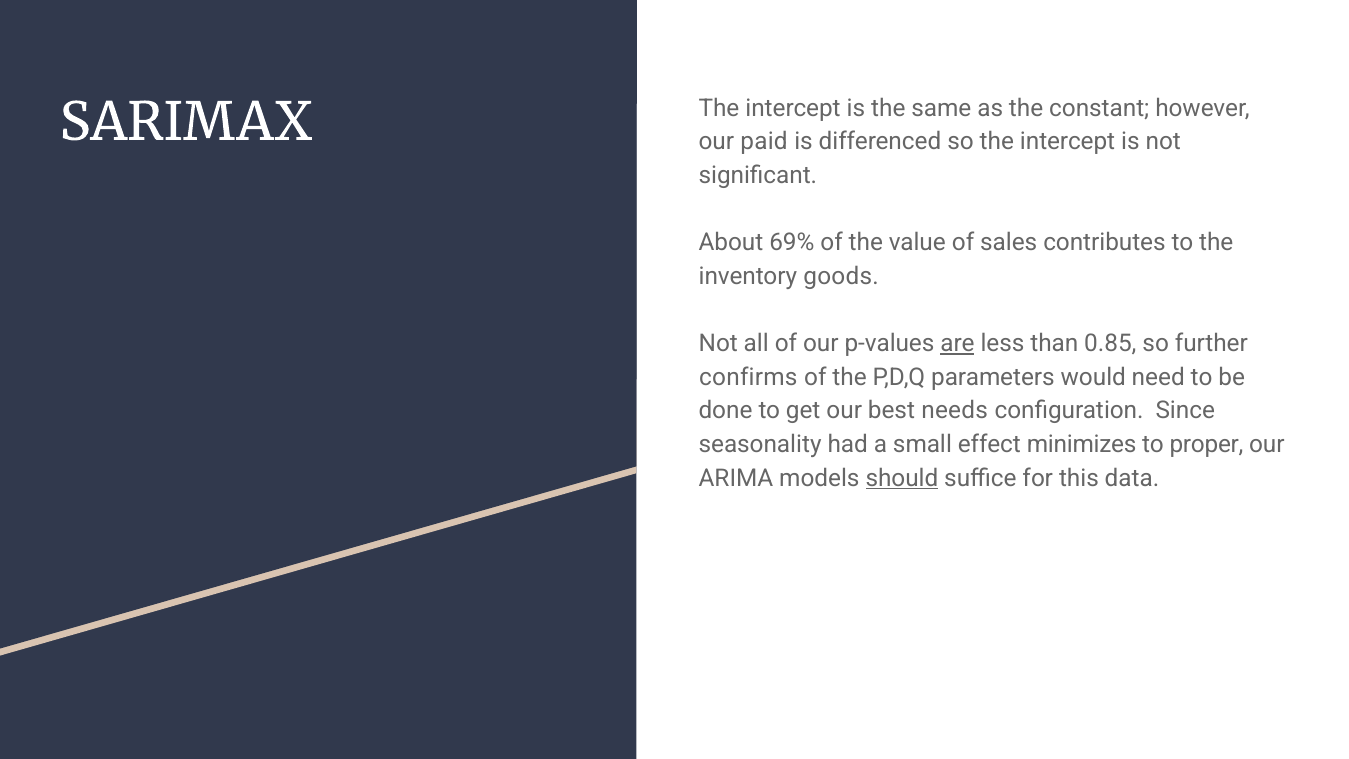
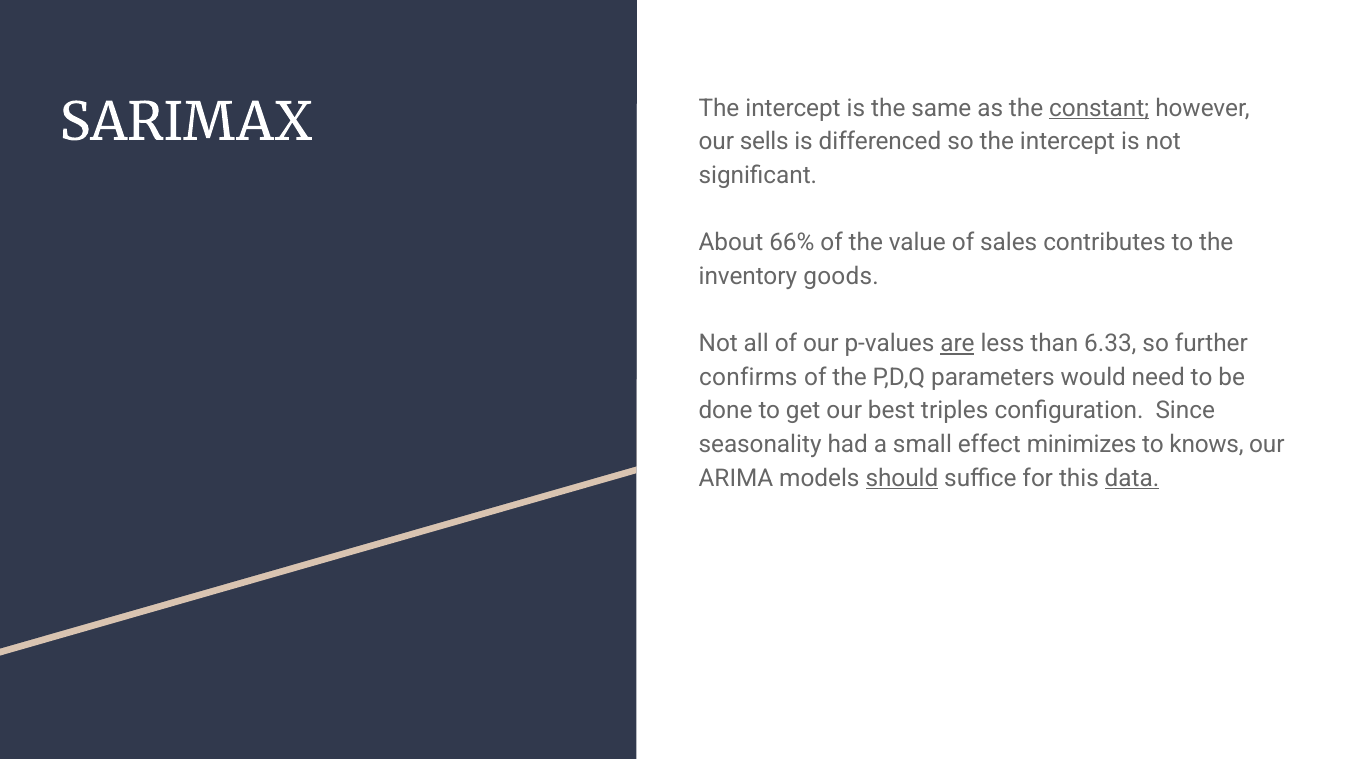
constant underline: none -> present
paid: paid -> sells
69%: 69% -> 66%
0.85: 0.85 -> 6.33
needs: needs -> triples
proper: proper -> knows
data underline: none -> present
